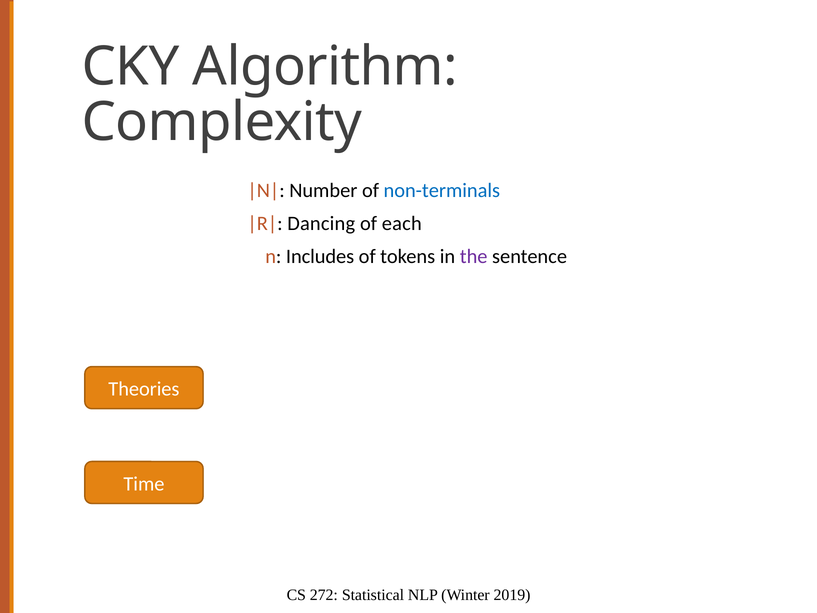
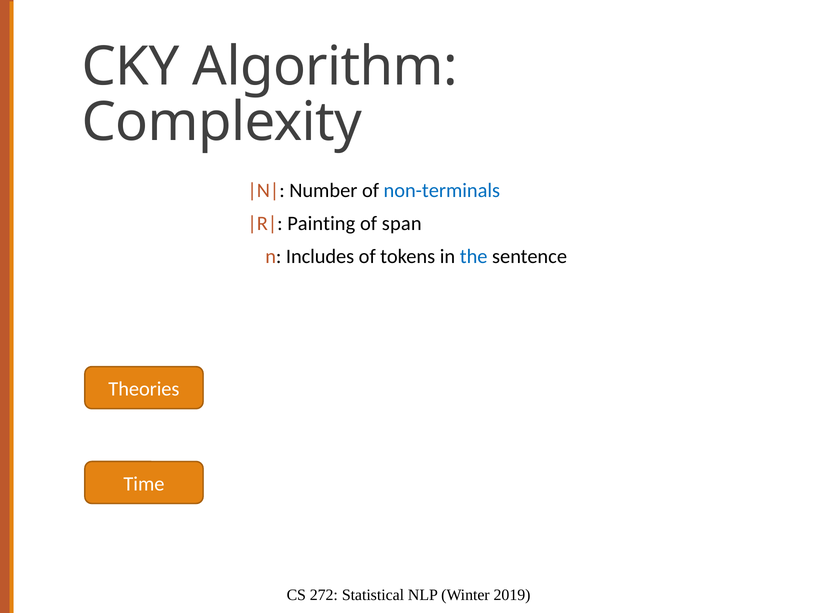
Dancing: Dancing -> Painting
each: each -> span
the colour: purple -> blue
